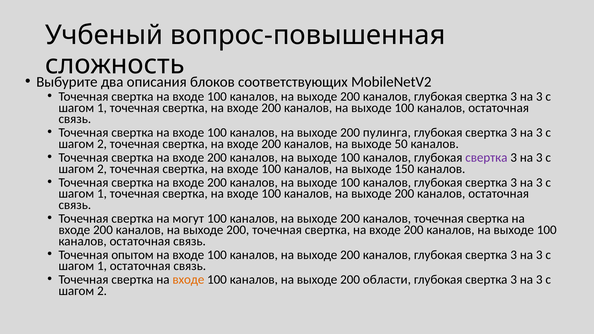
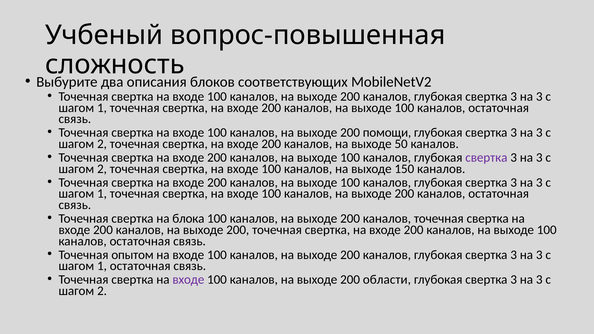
пулинга: пулинга -> помощи
могут: могут -> блока
входе at (188, 280) colour: orange -> purple
